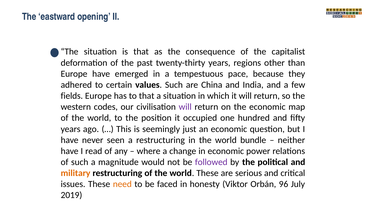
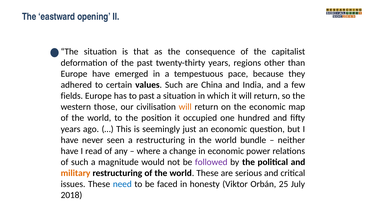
to that: that -> past
codes: codes -> those
will at (185, 107) colour: purple -> orange
need colour: orange -> blue
96: 96 -> 25
2019: 2019 -> 2018
